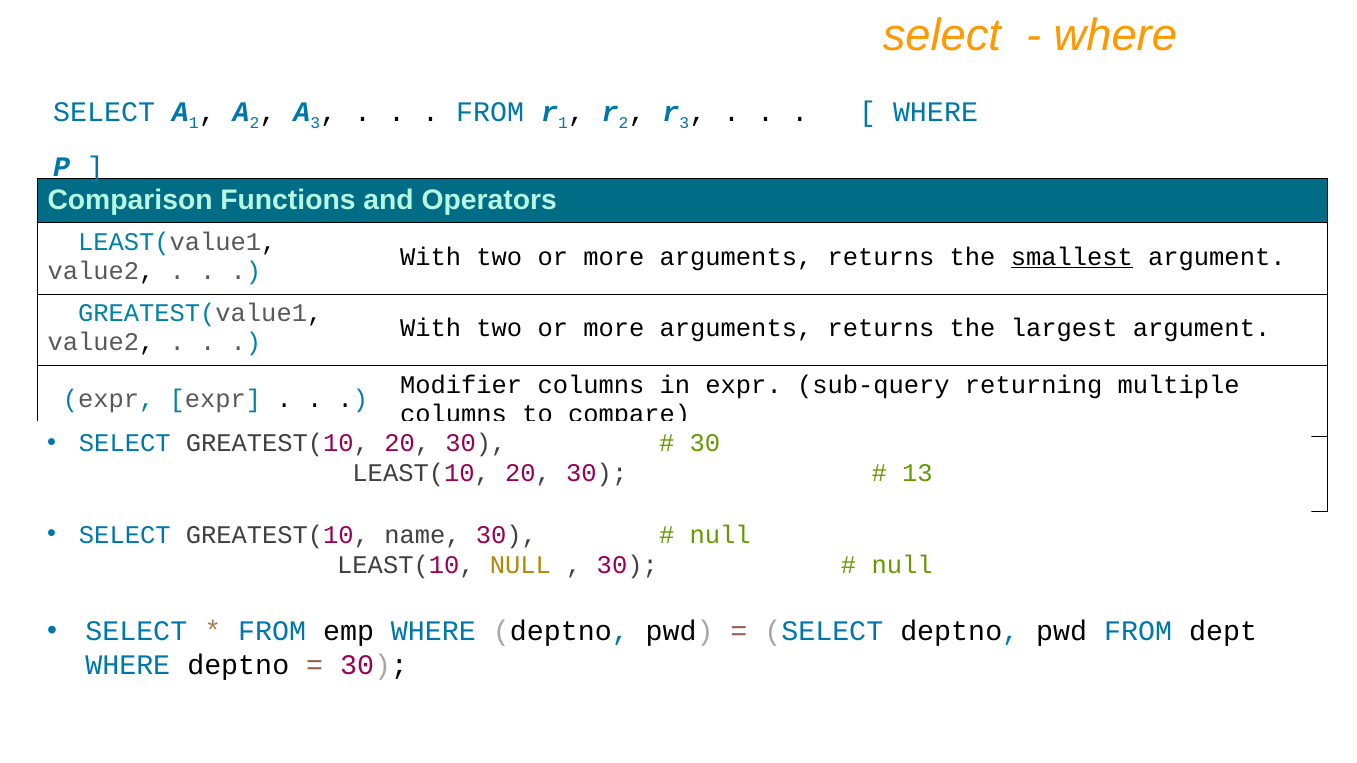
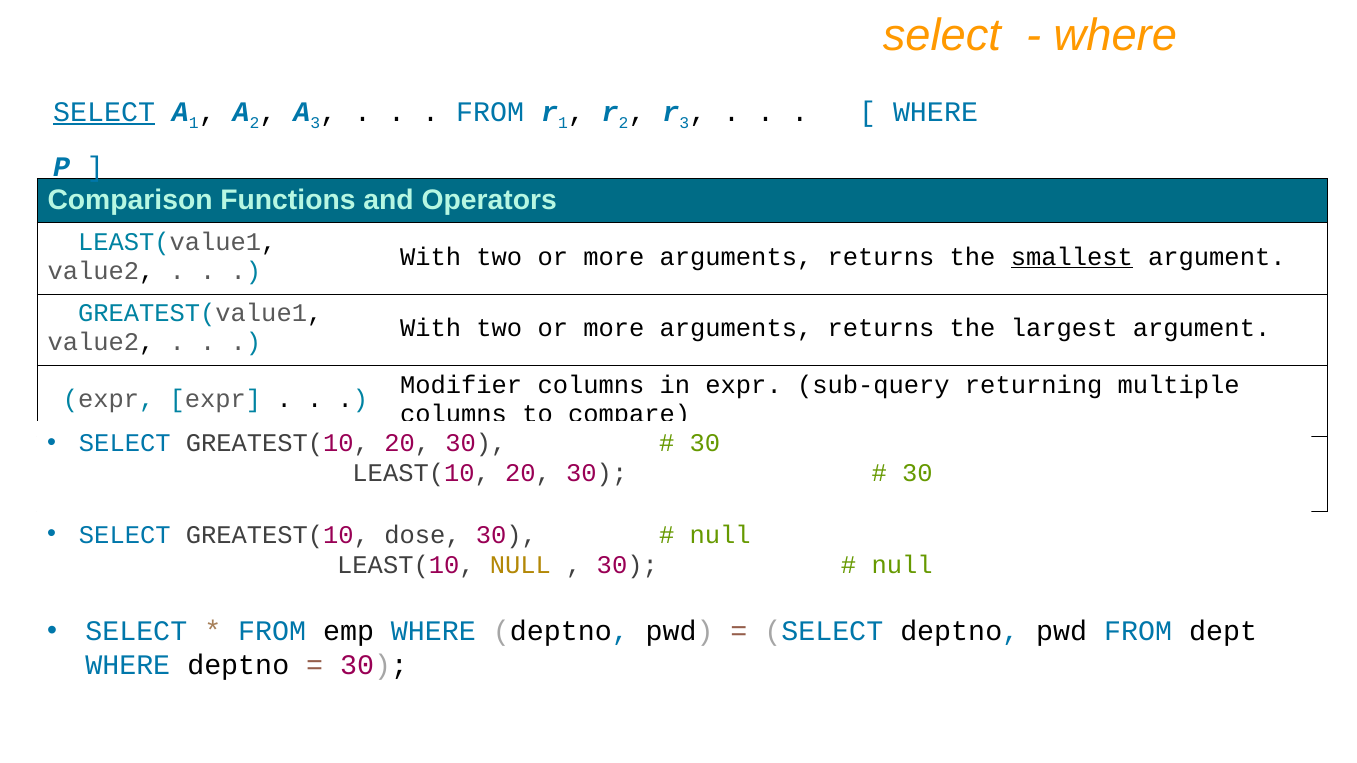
SELECT at (104, 112) underline: none -> present
13 at (917, 474): 13 -> 30
name: name -> dose
